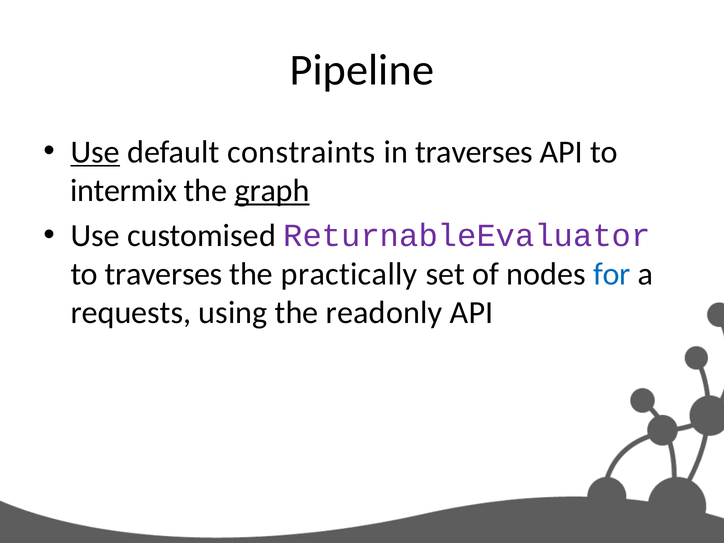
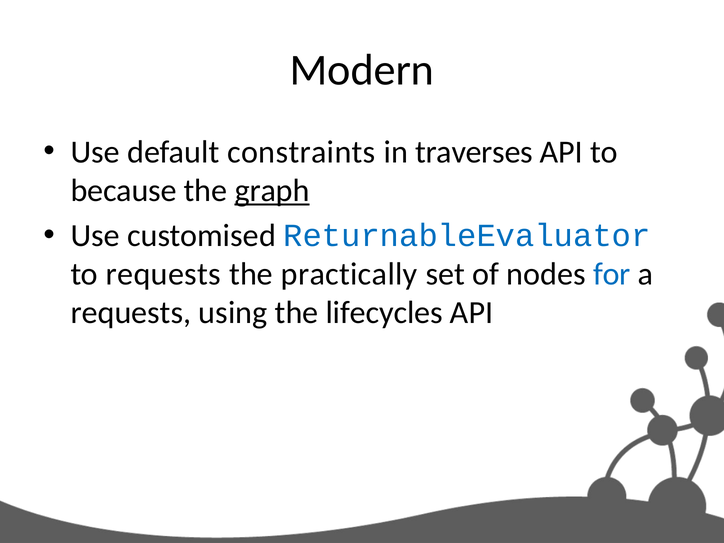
Pipeline: Pipeline -> Modern
Use at (95, 152) underline: present -> none
intermix: intermix -> because
ReturnableEvaluator colour: purple -> blue
to traverses: traverses -> requests
readonly: readonly -> lifecycles
